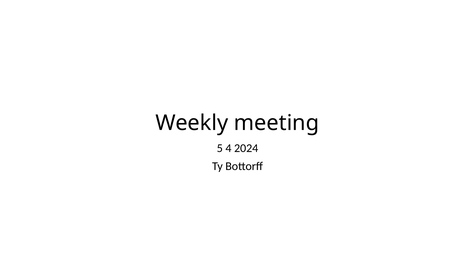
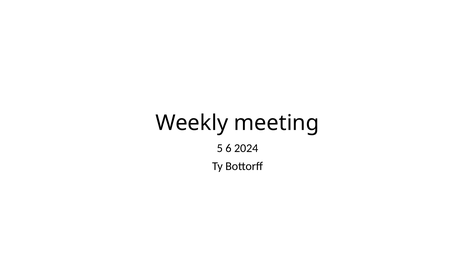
4: 4 -> 6
